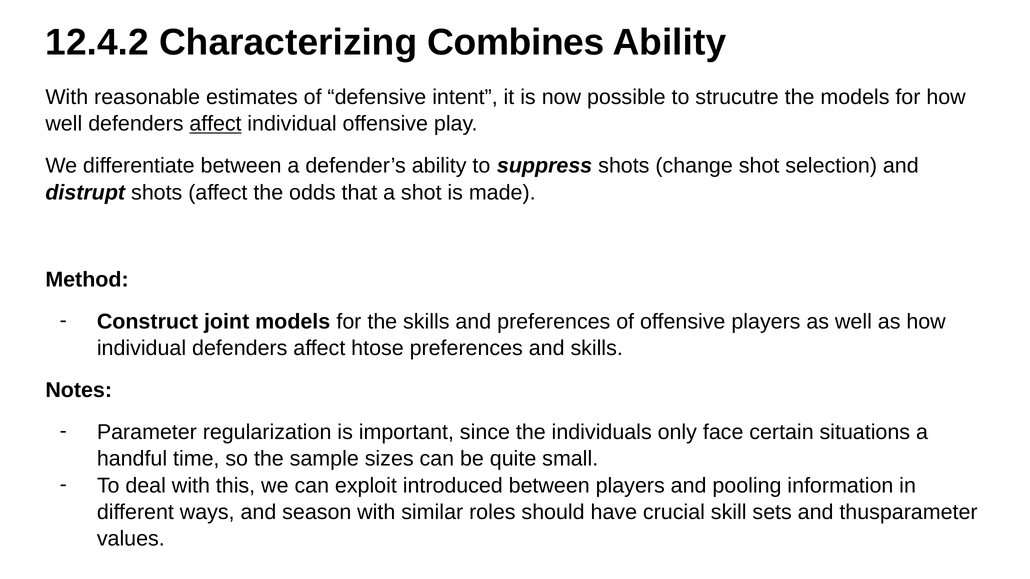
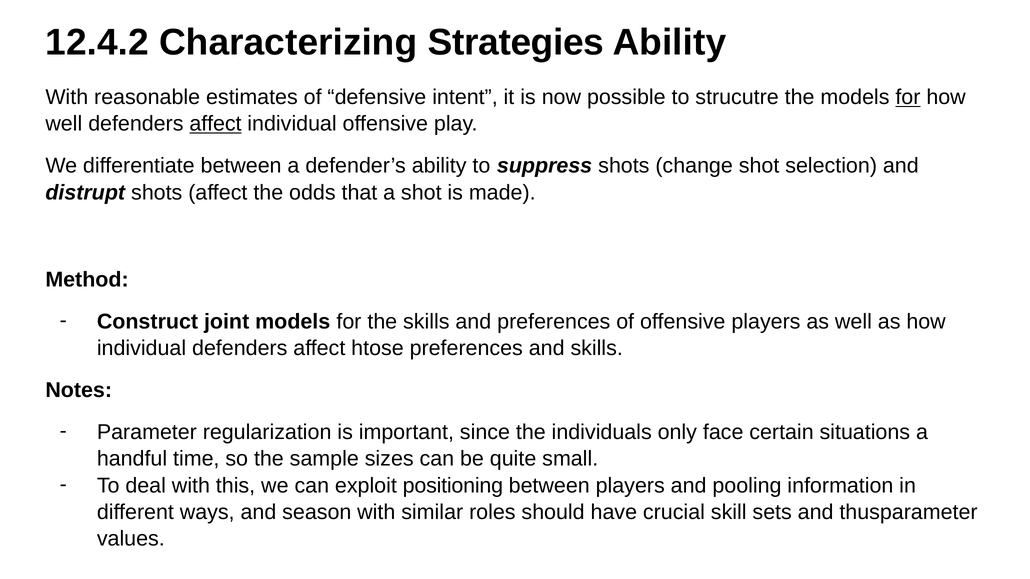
Combines: Combines -> Strategies
for at (908, 97) underline: none -> present
introduced: introduced -> positioning
